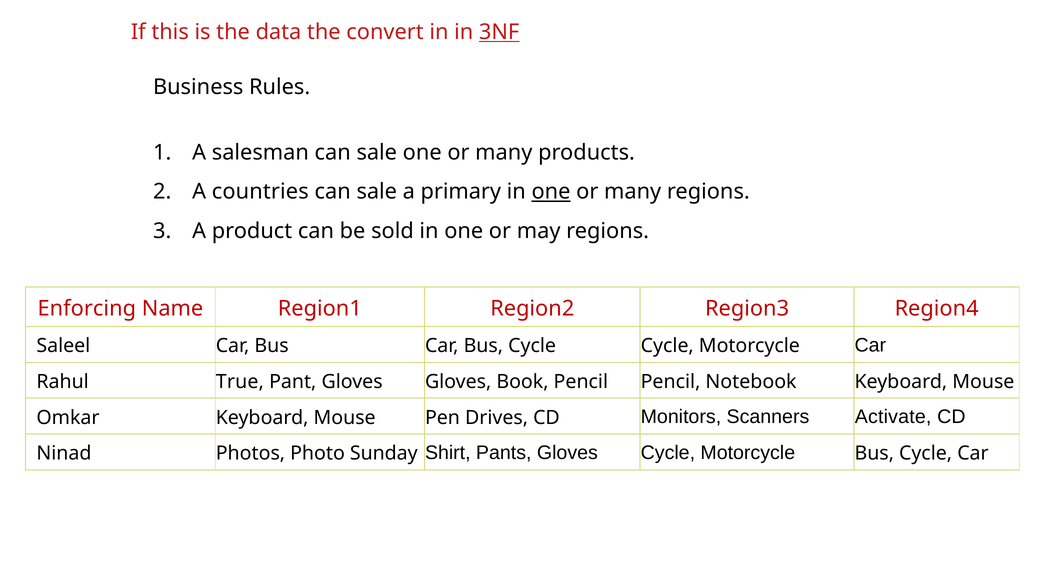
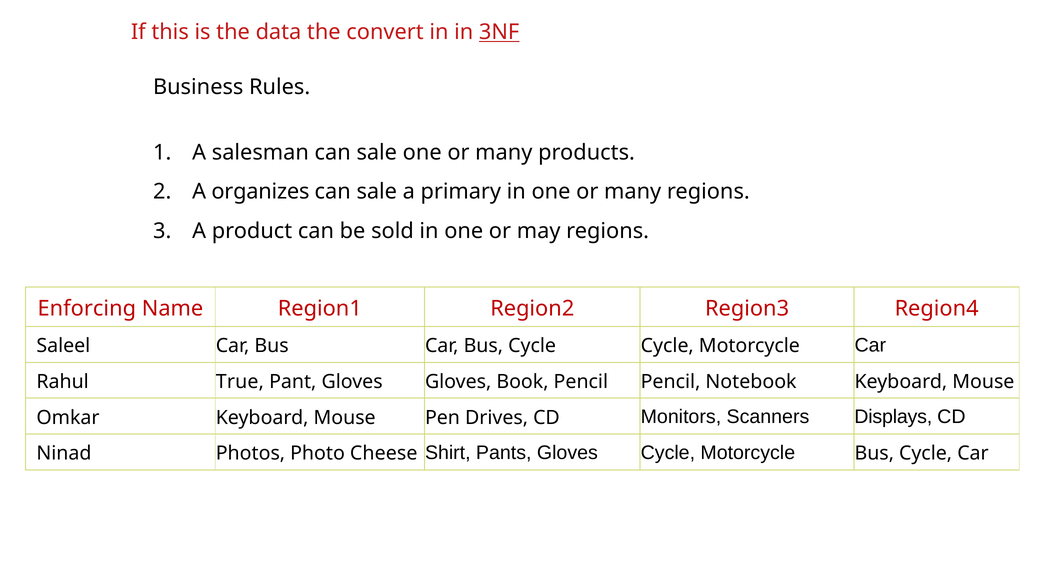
countries: countries -> organizes
one at (551, 192) underline: present -> none
Activate: Activate -> Displays
Sunday: Sunday -> Cheese
